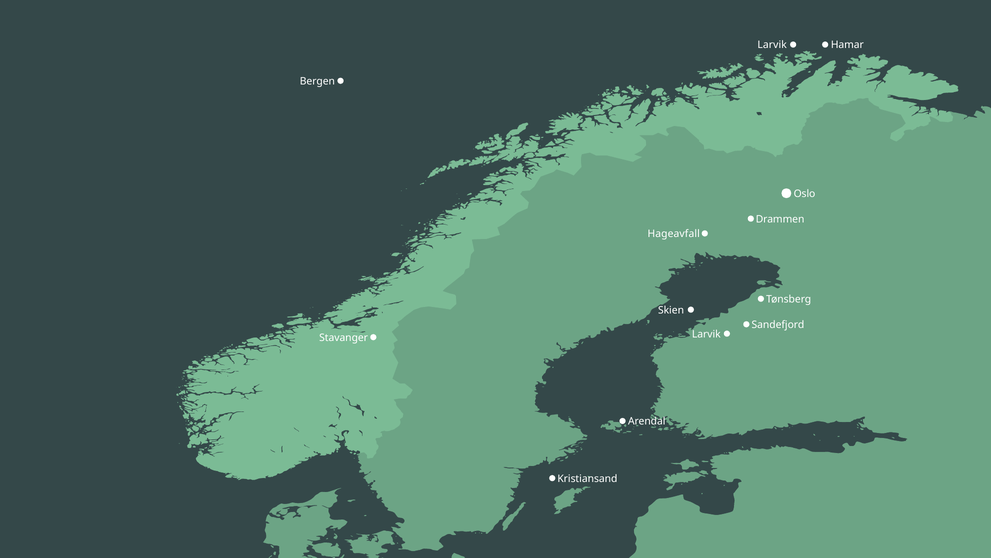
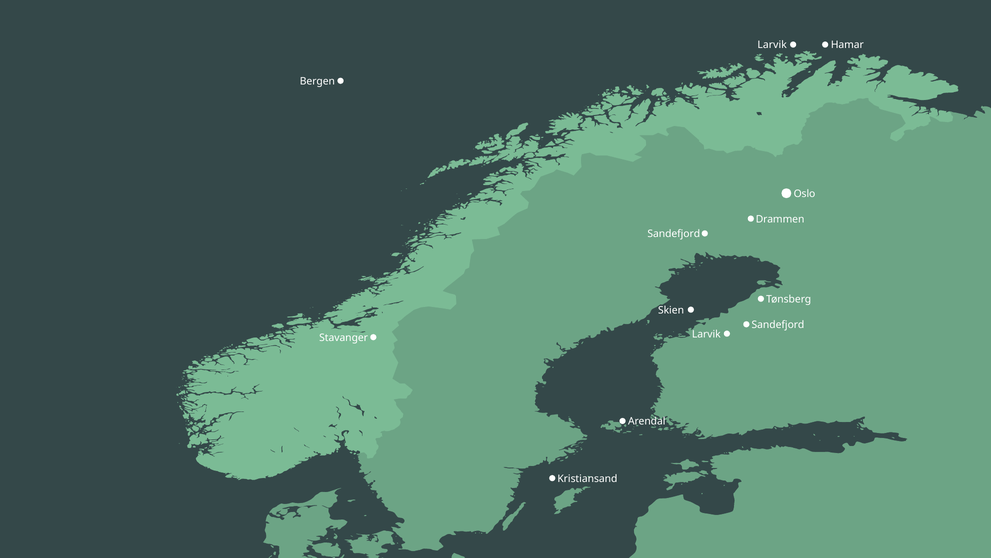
Hageavfall at (674, 234): Hageavfall -> Sandefjord
